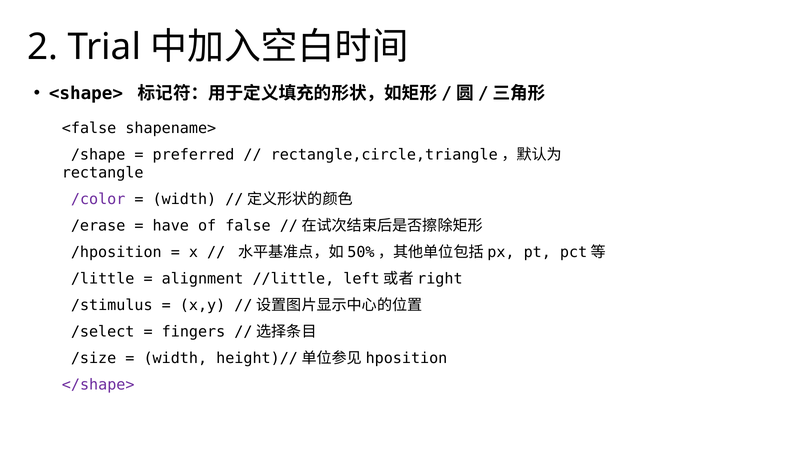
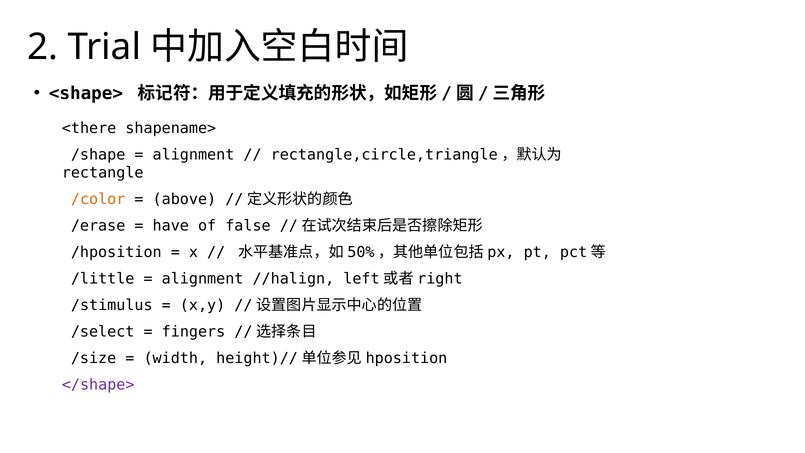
<false: <false -> <there
preferred at (193, 155): preferred -> alignment
/color colour: purple -> orange
width at (184, 199): width -> above
//little: //little -> //halign
